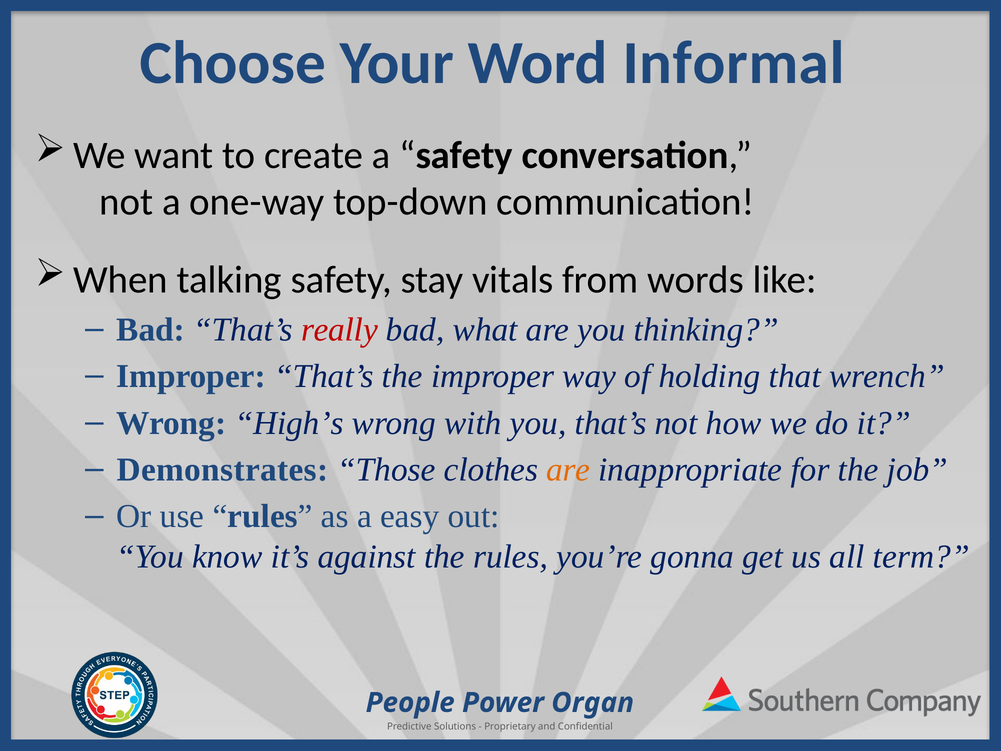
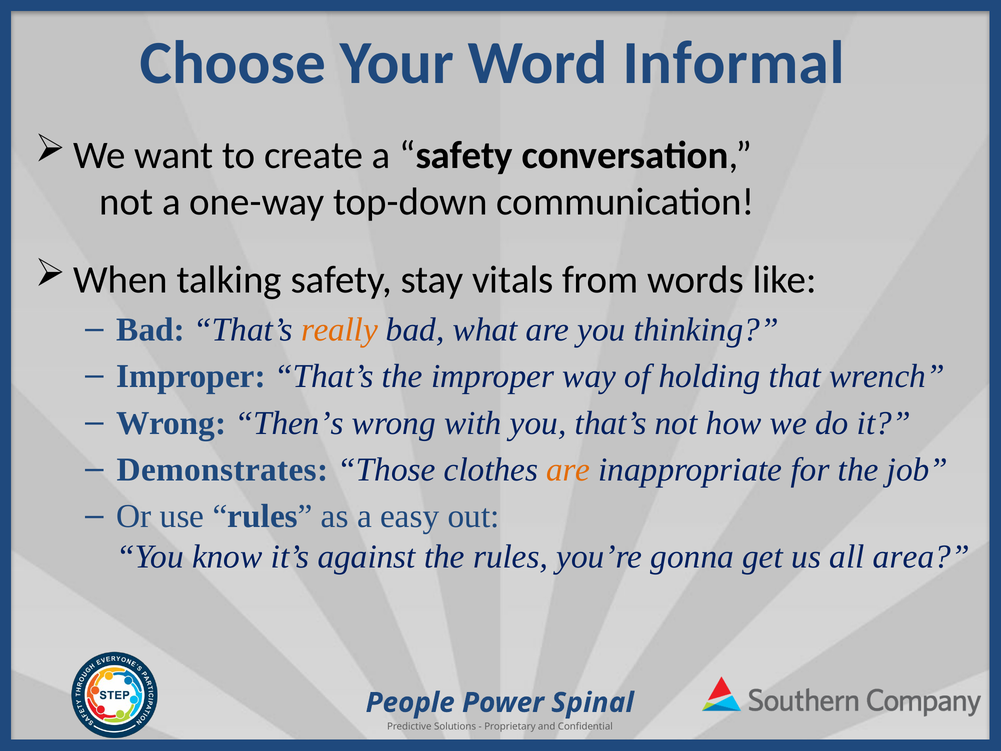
really colour: red -> orange
High’s: High’s -> Then’s
term: term -> area
Organ: Organ -> Spinal
